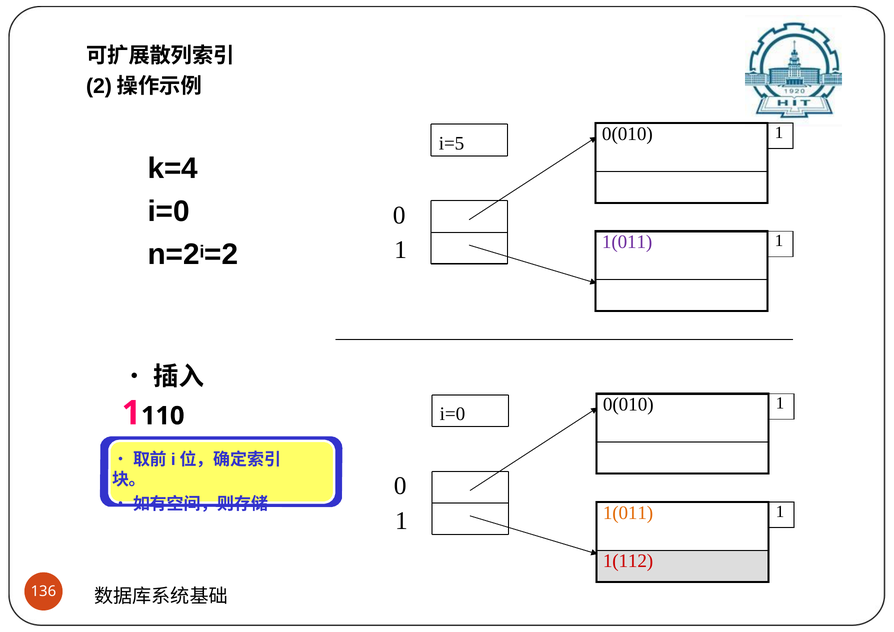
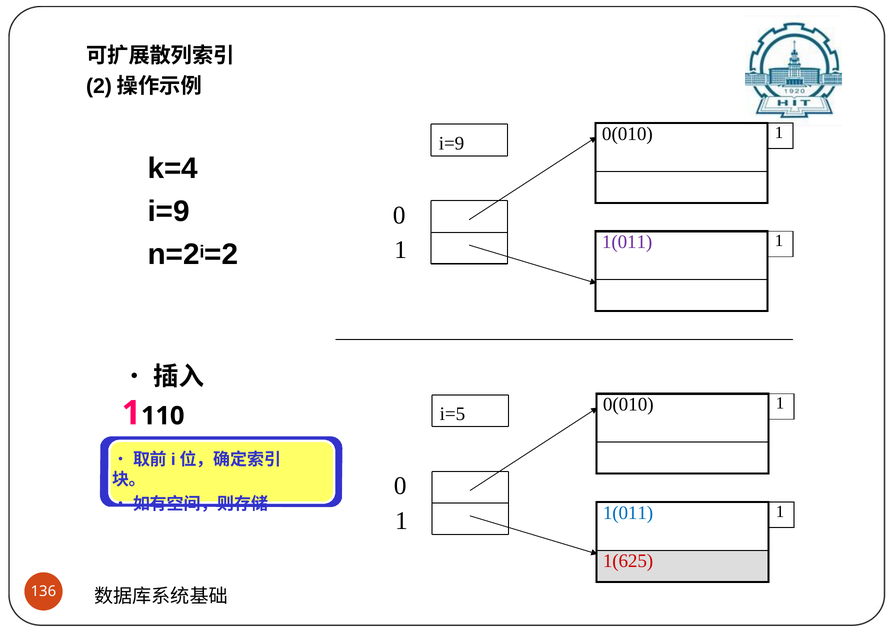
i=5 at (452, 143): i=5 -> i=9
i=0 at (169, 211): i=0 -> i=9
i=0 at (452, 414): i=0 -> i=5
1(011 at (628, 513) colour: orange -> blue
1(112: 1(112 -> 1(625
